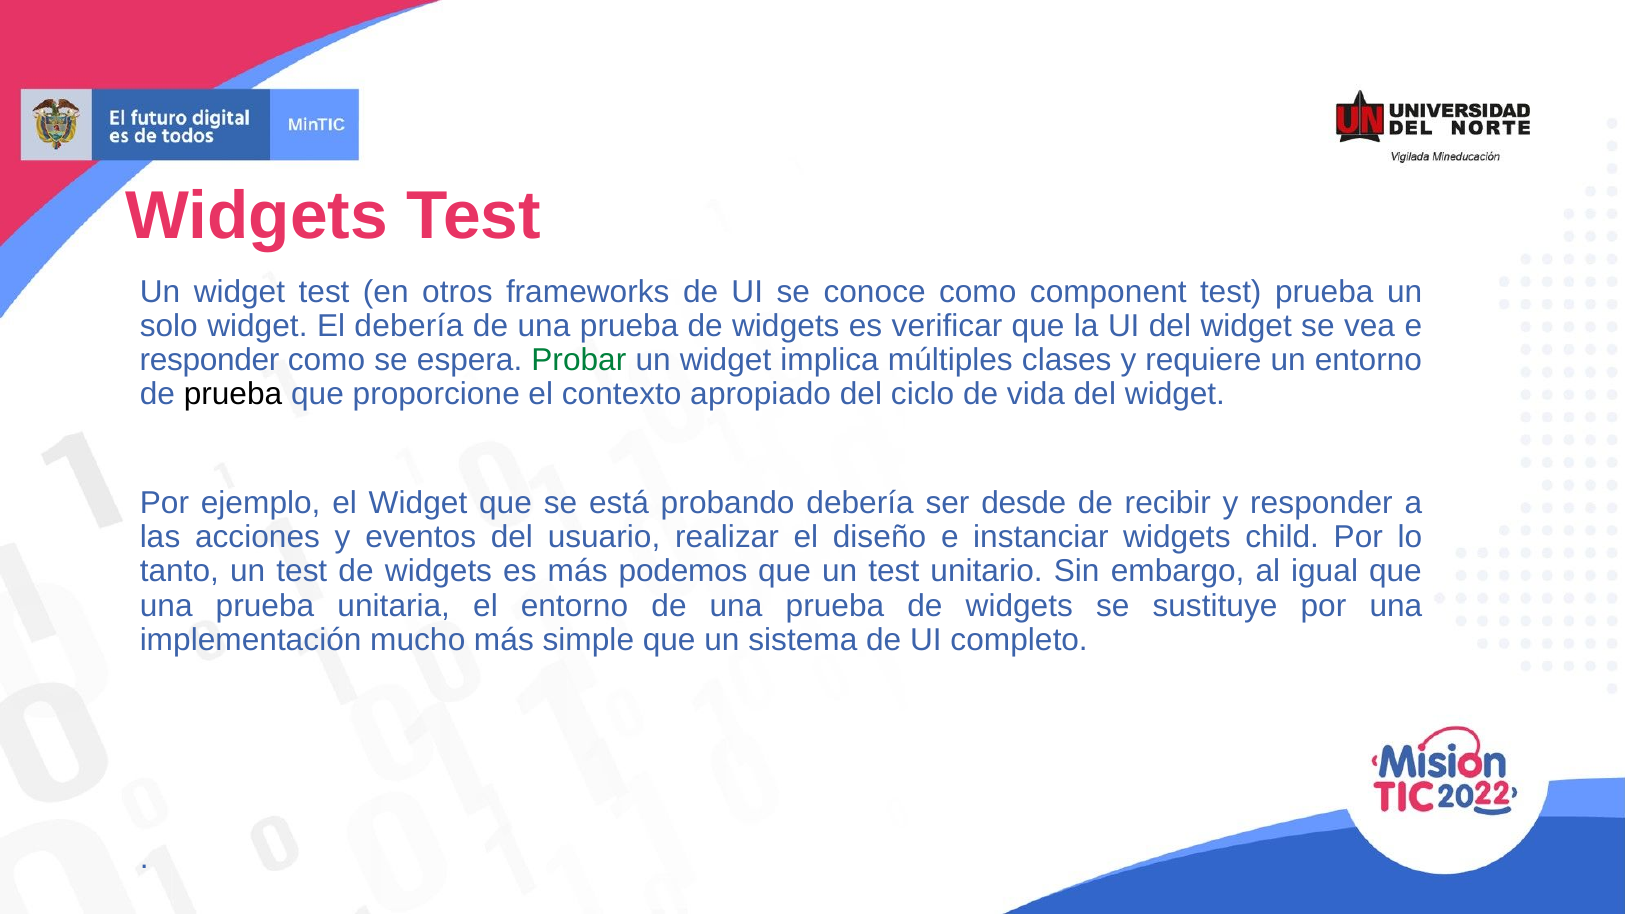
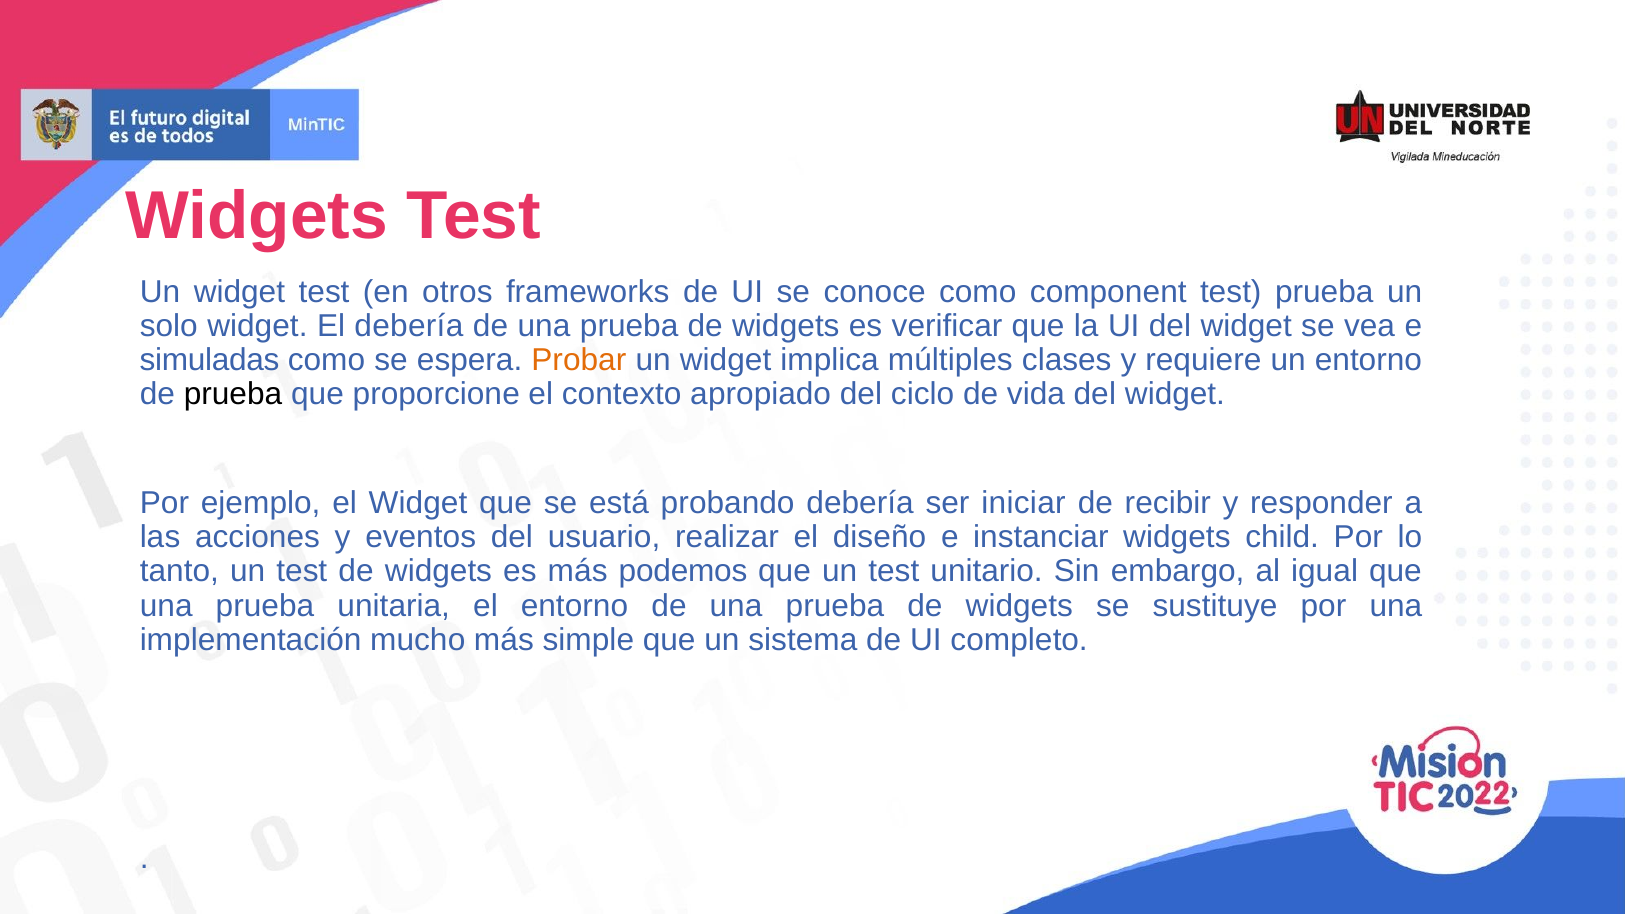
responder at (209, 360): responder -> simuladas
Probar colour: green -> orange
desde: desde -> iniciar
